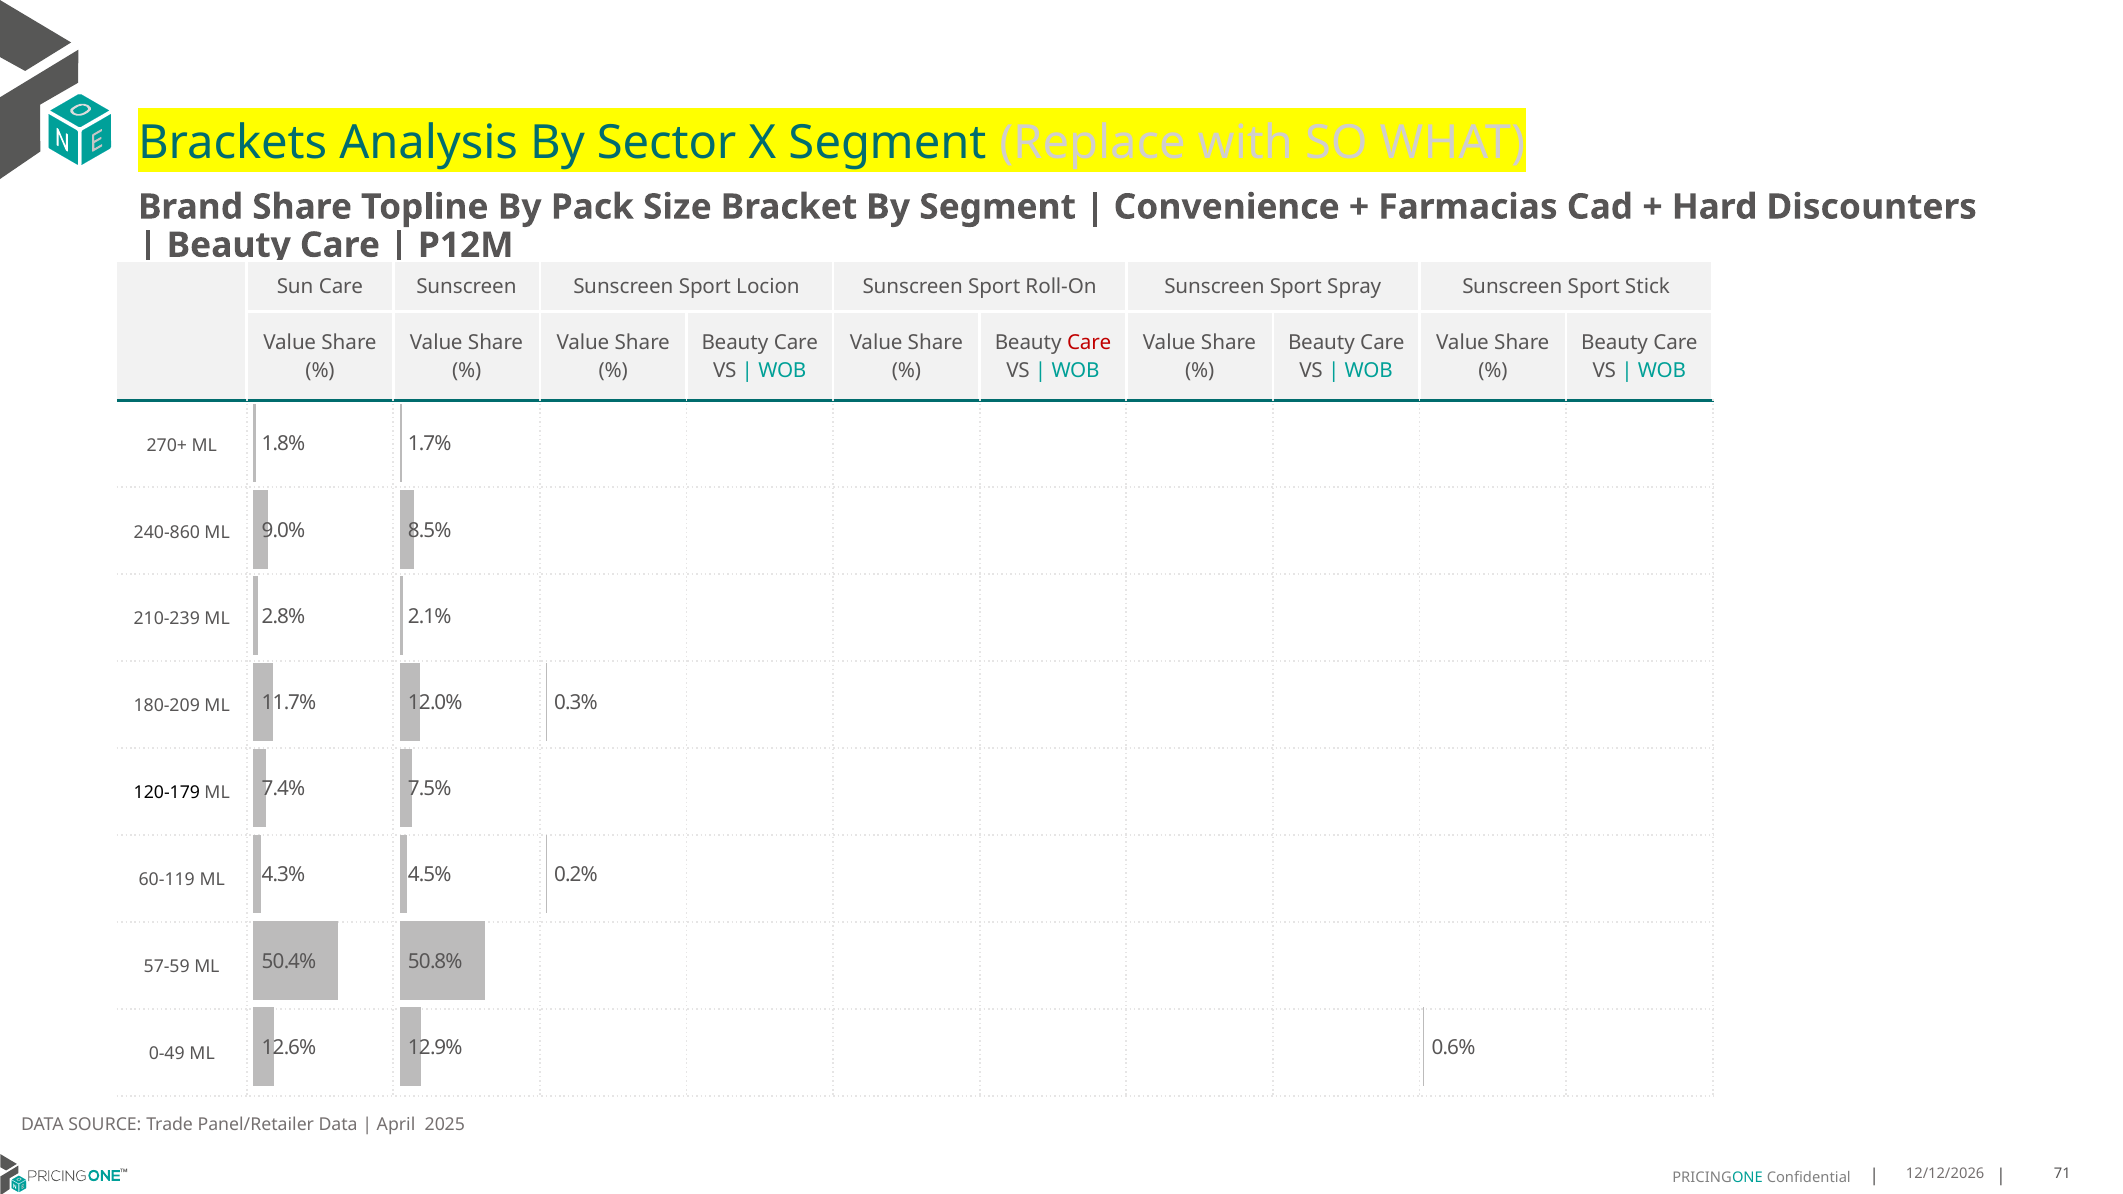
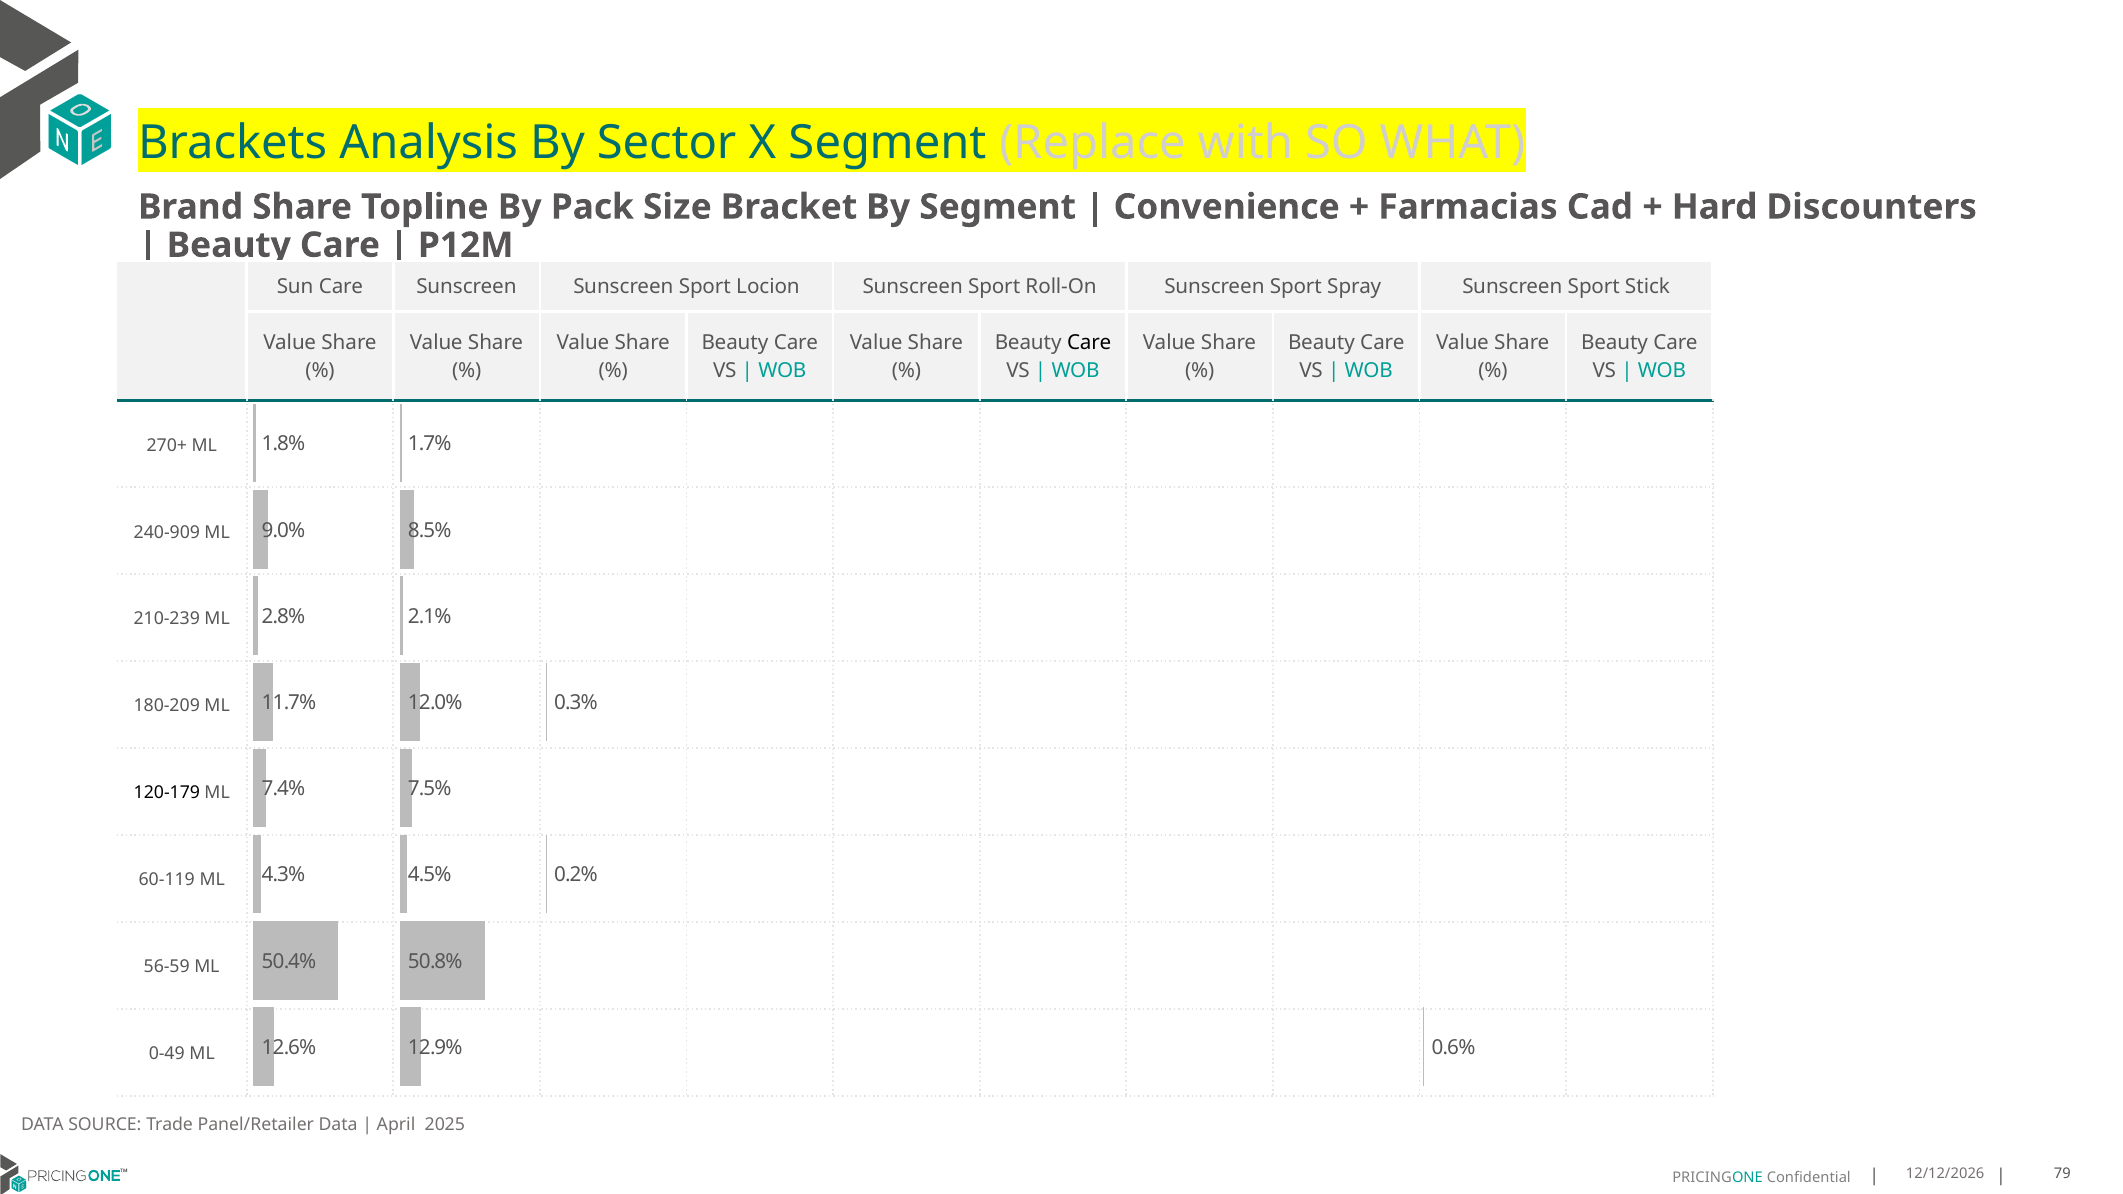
Care at (1089, 343) colour: red -> black
240-860: 240-860 -> 240-909
57-59: 57-59 -> 56-59
71: 71 -> 79
